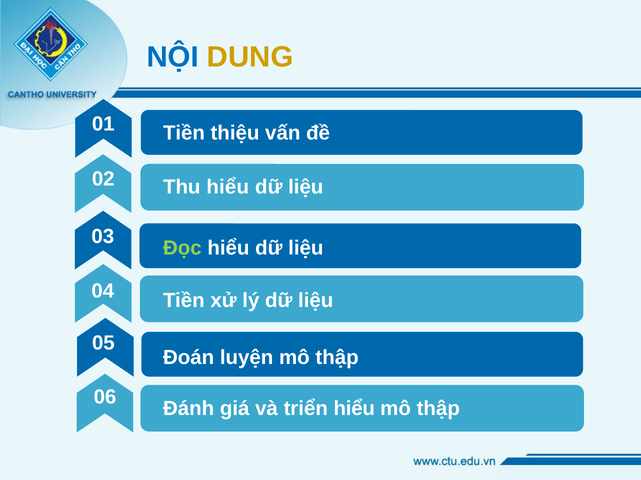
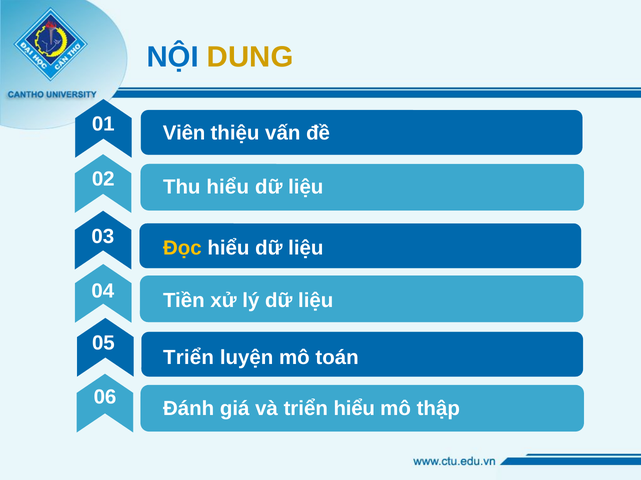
Tiền at (184, 133): Tiền -> Viên
Đọc colour: light green -> yellow
Đoán at (189, 358): Đoán -> Triển
luyện mô thập: thập -> toán
